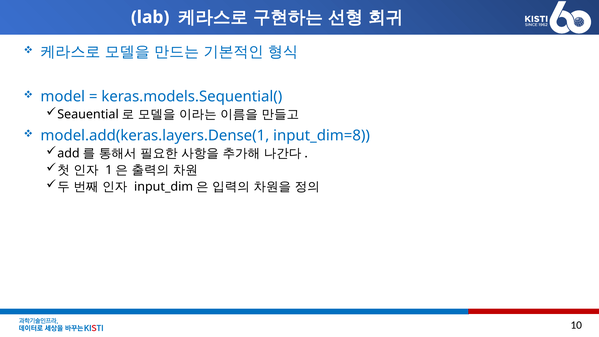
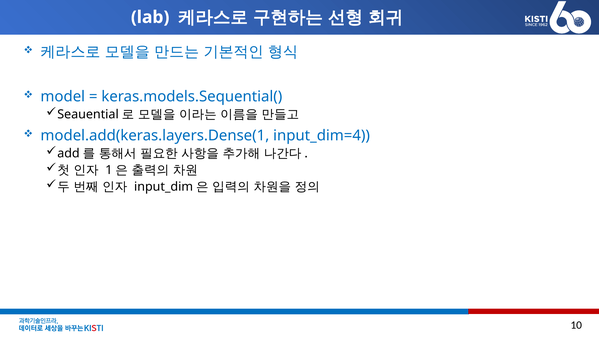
input_dim=8: input_dim=8 -> input_dim=4
